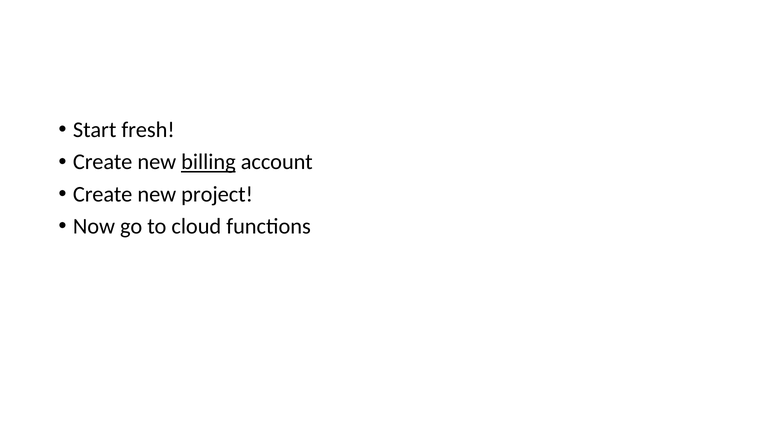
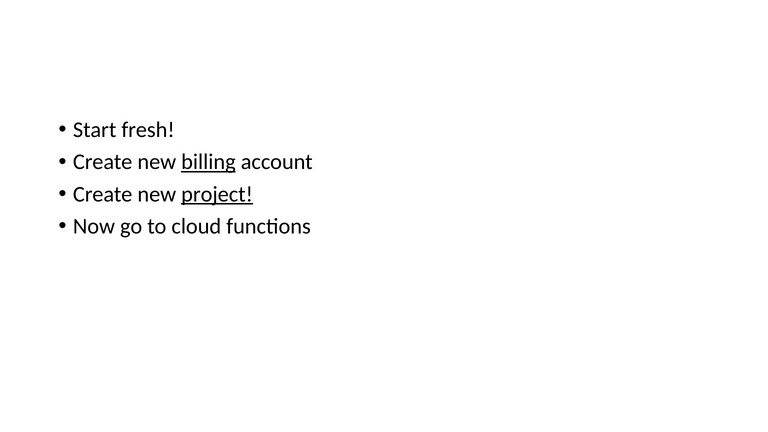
project underline: none -> present
